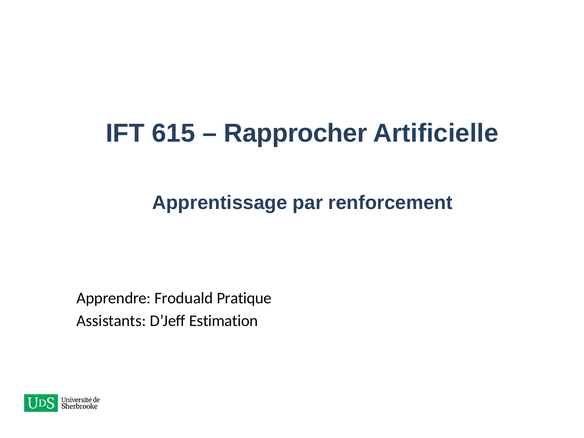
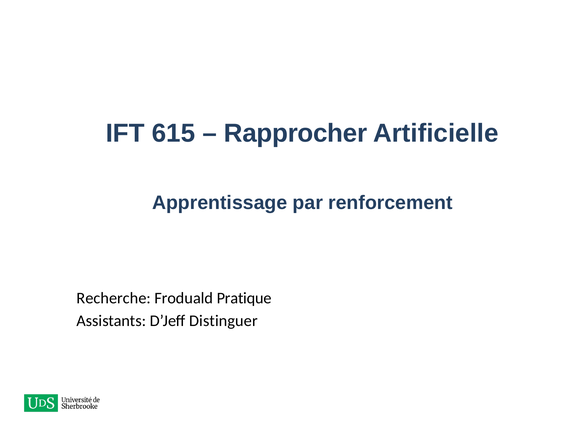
Apprendre: Apprendre -> Recherche
Estimation: Estimation -> Distinguer
